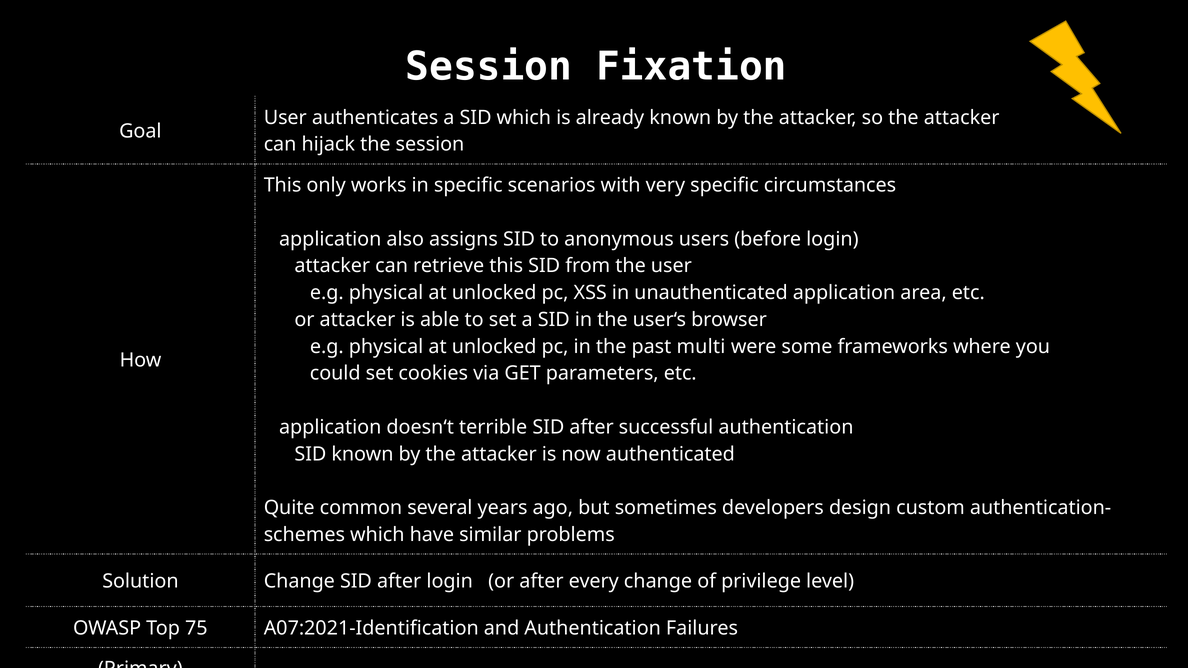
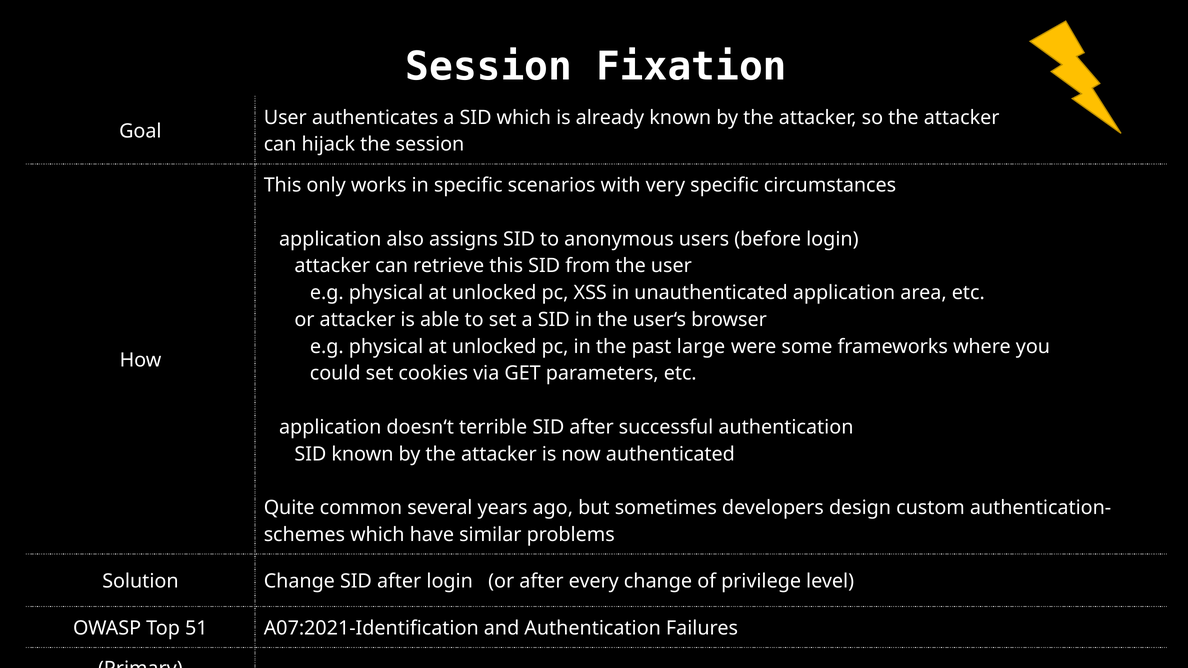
multi: multi -> large
75: 75 -> 51
